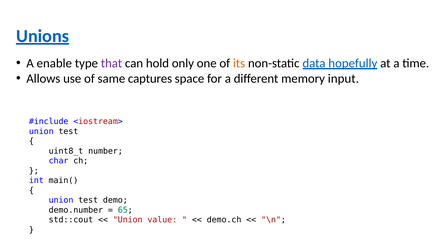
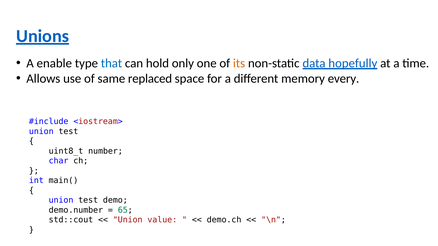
that colour: purple -> blue
captures: captures -> replaced
input: input -> every
